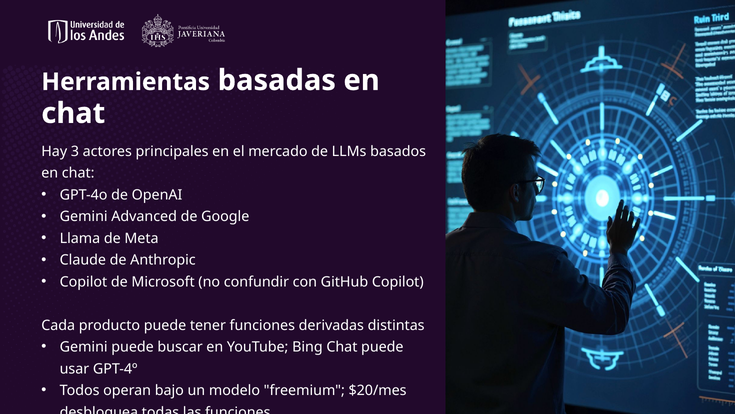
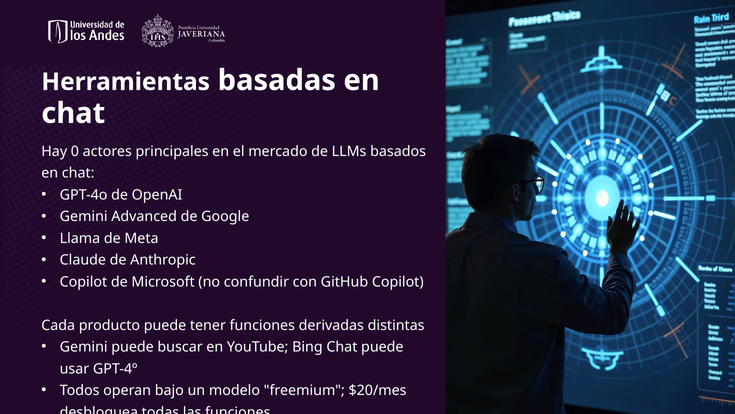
3: 3 -> 0
